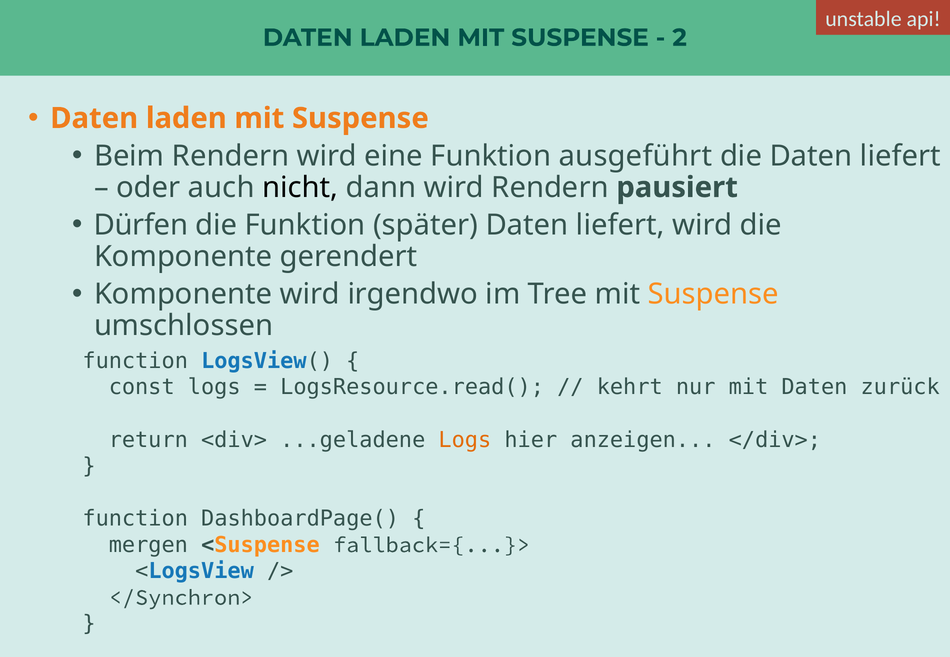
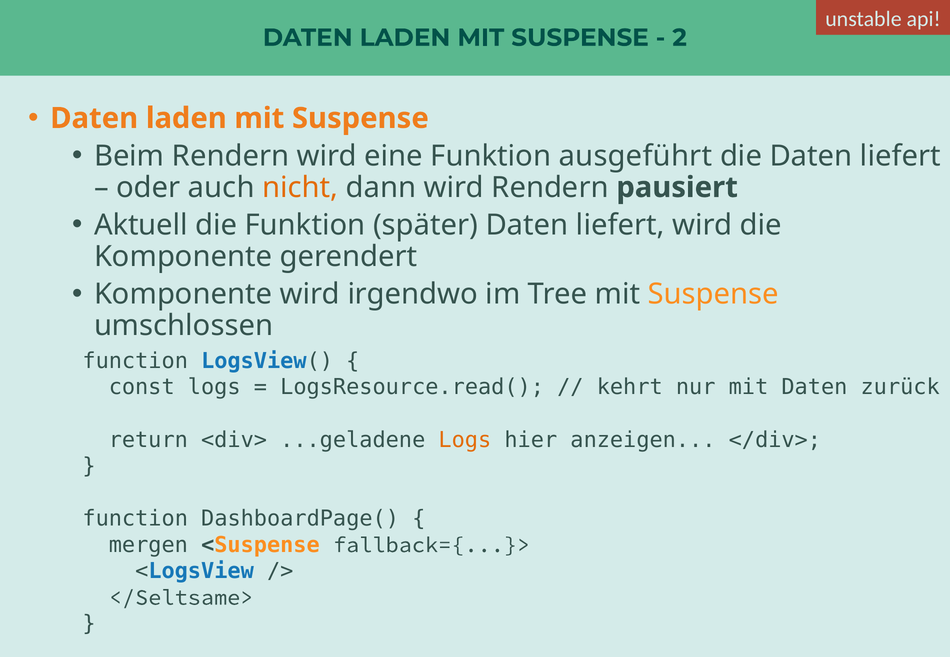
nicht colour: black -> orange
Dürfen: Dürfen -> Aktuell
</Synchron>: </Synchron> -> </Seltsame>
